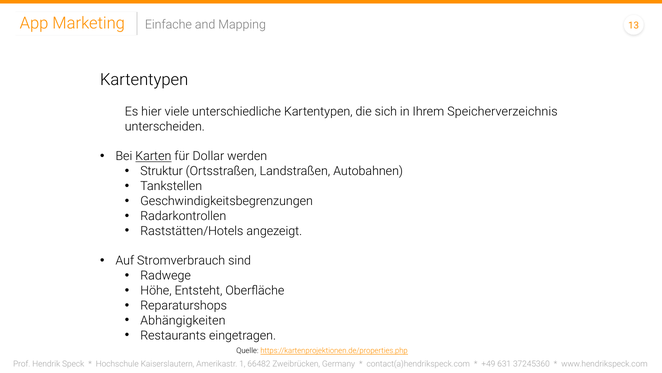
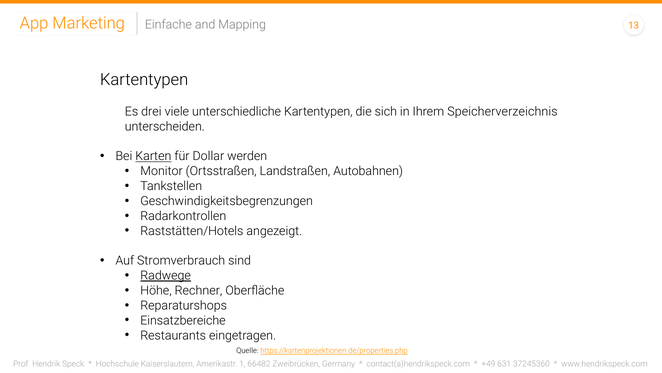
hier: hier -> drei
Struktur: Struktur -> Monitor
Radwege underline: none -> present
Entsteht: Entsteht -> Rechner
Abhängigkeiten: Abhängigkeiten -> Einsatzbereiche
